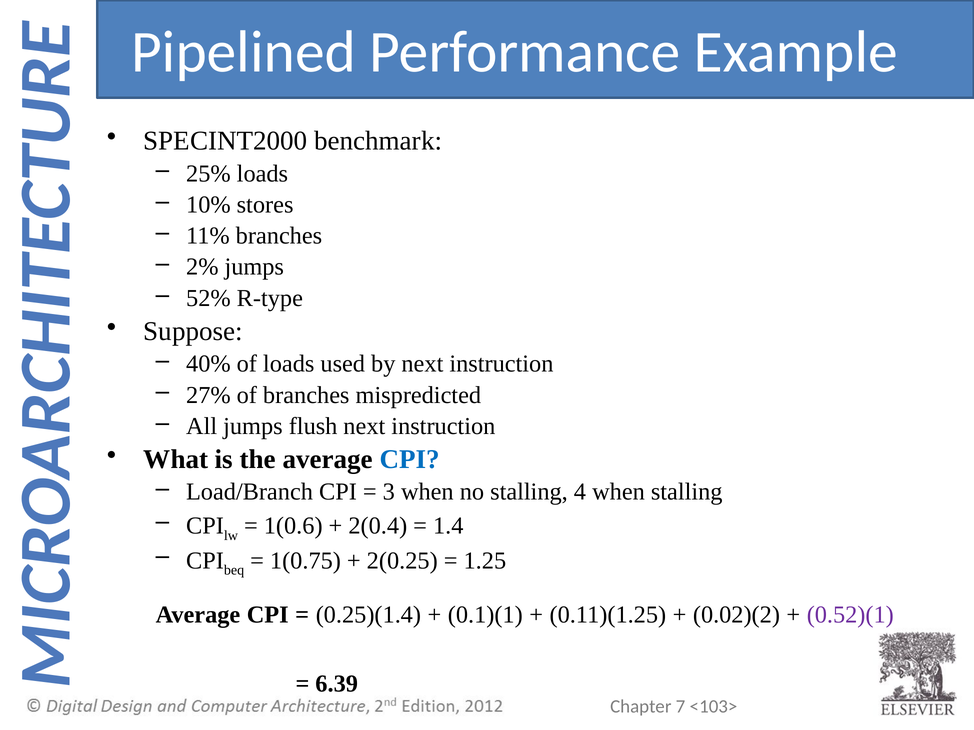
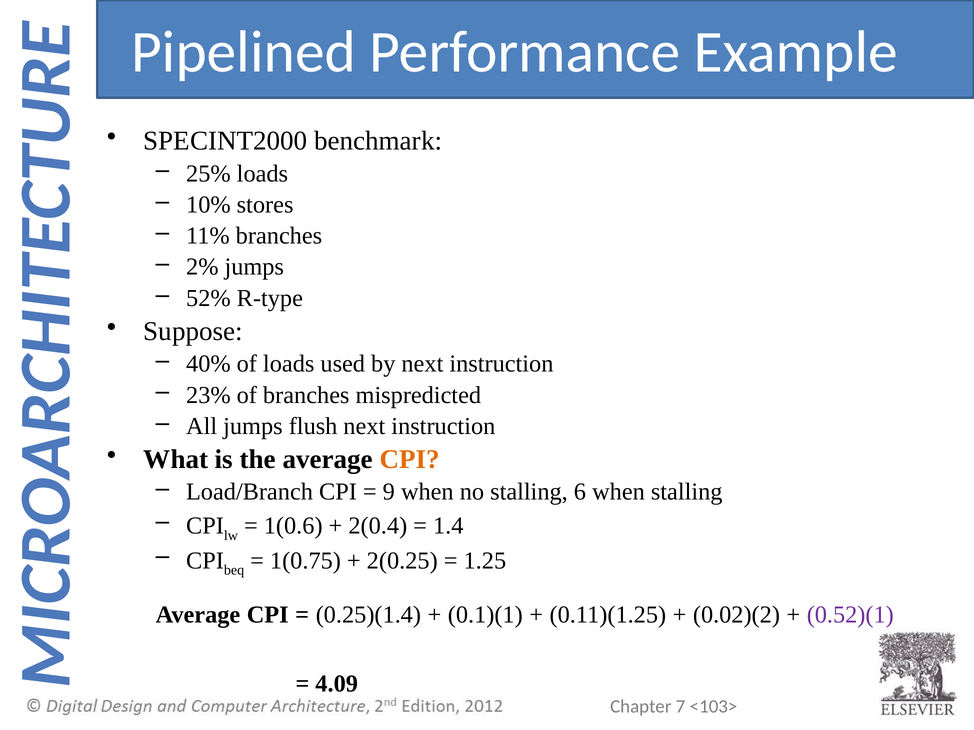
27%: 27% -> 23%
CPI at (410, 460) colour: blue -> orange
3: 3 -> 9
4: 4 -> 6
6.39: 6.39 -> 4.09
